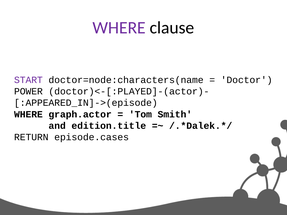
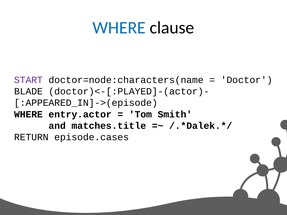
WHERE at (119, 28) colour: purple -> blue
POWER: POWER -> BLADE
graph.actor: graph.actor -> entry.actor
edition.title: edition.title -> matches.title
